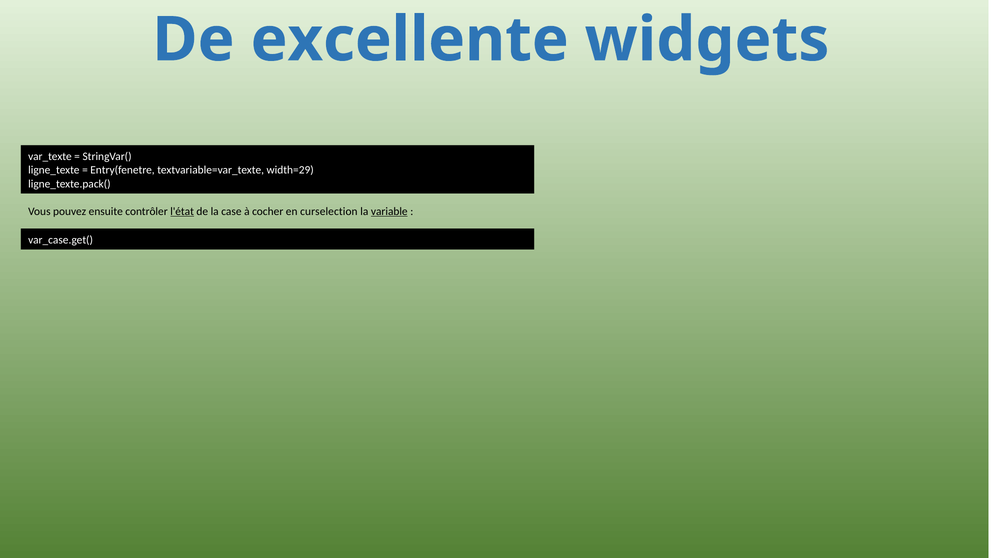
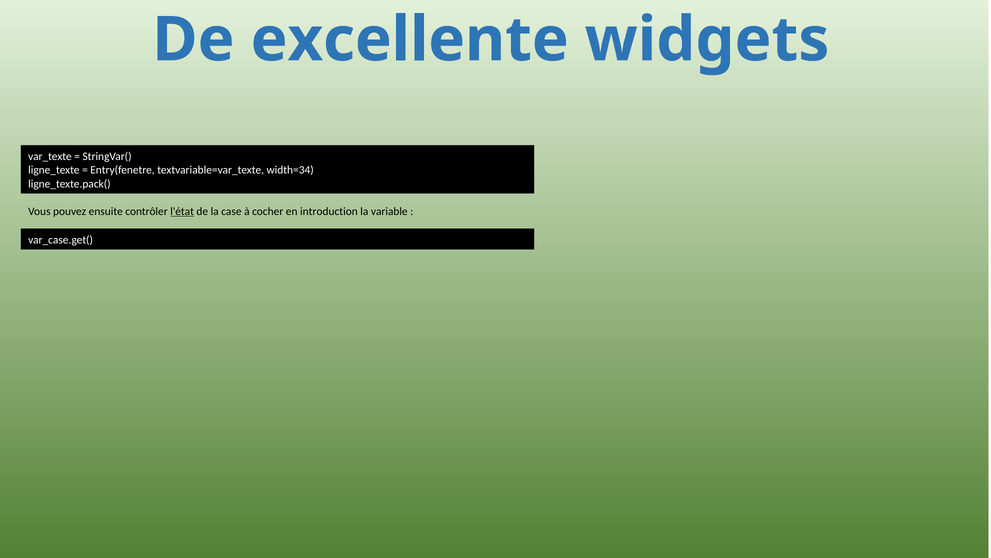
width=29: width=29 -> width=34
curselection: curselection -> introduction
variable underline: present -> none
